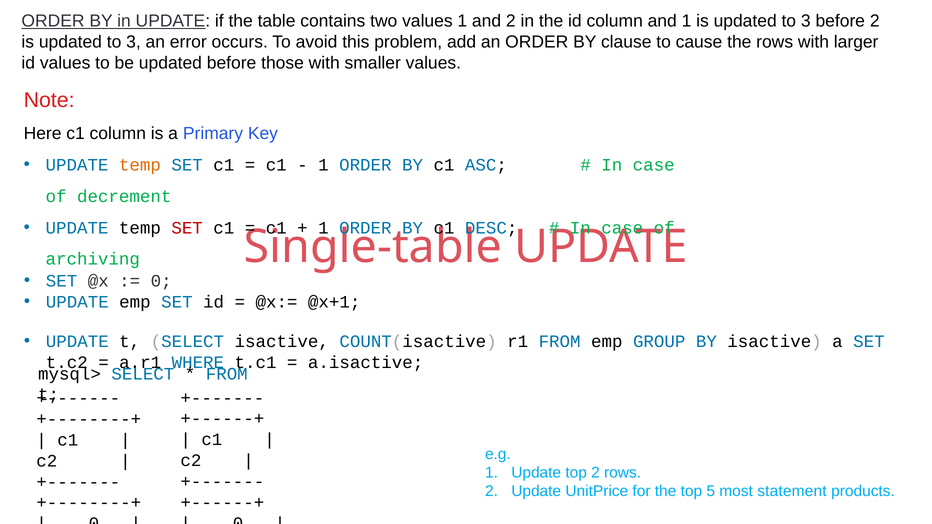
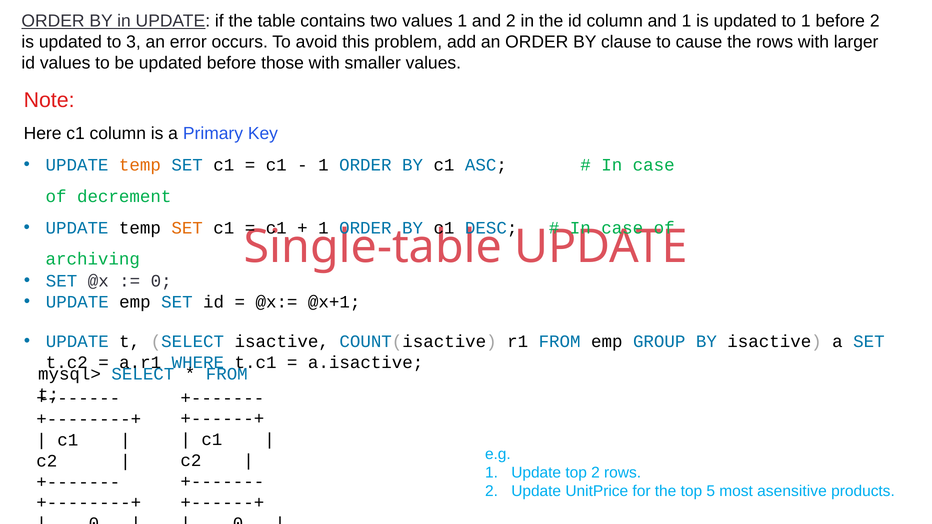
3 at (806, 21): 3 -> 1
SET at (187, 228) colour: red -> orange
statement: statement -> asensitive
